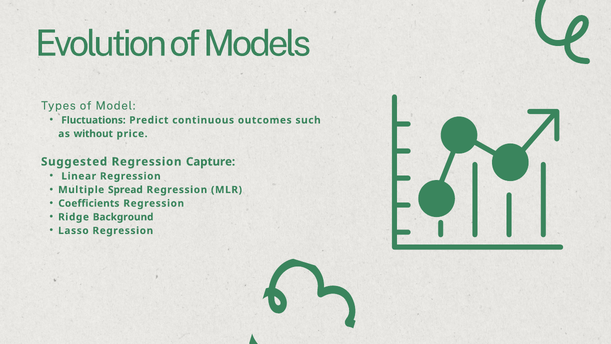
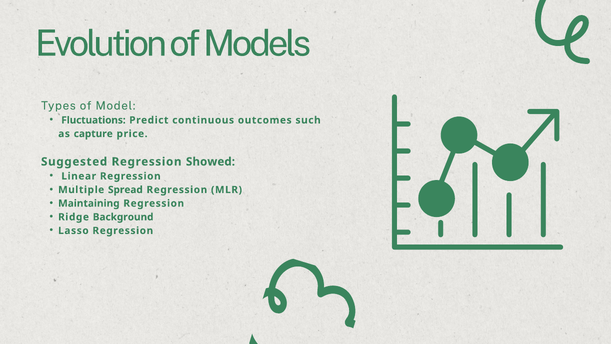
without: without -> capture
Capture: Capture -> Showed
Coefficients: Coefficients -> Maintaining
